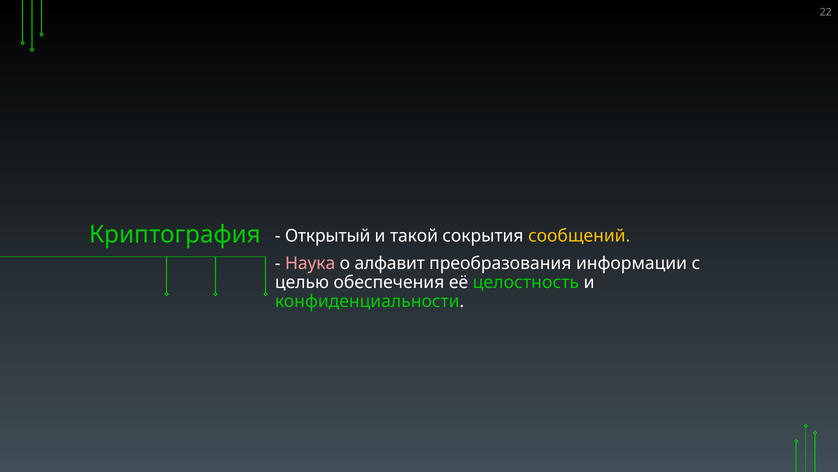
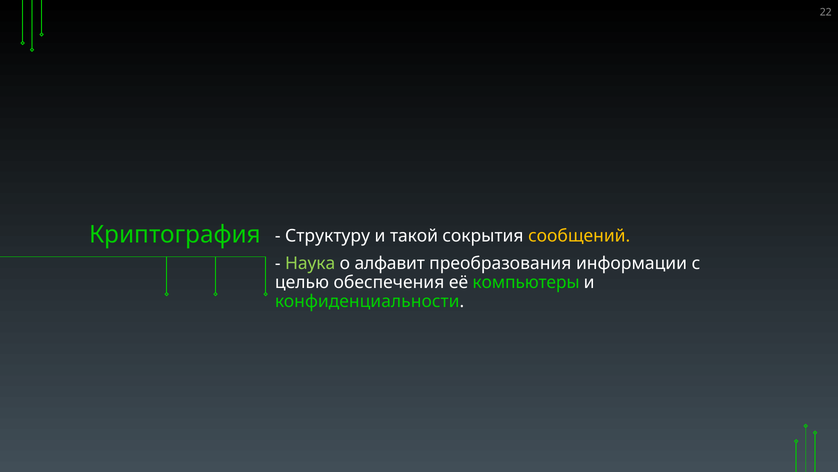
Открытый: Открытый -> Структуру
Наука colour: pink -> light green
целостность: целостность -> компьютеры
